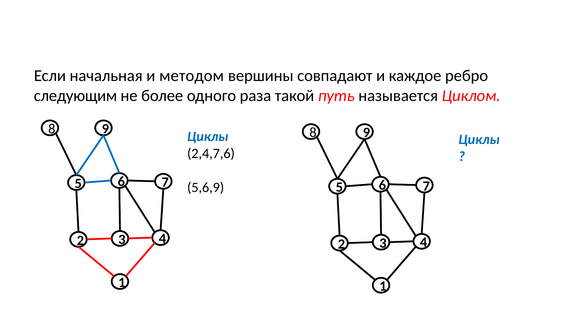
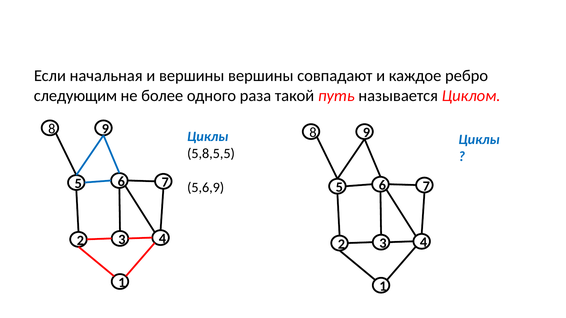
и методом: методом -> вершины
2,4,7,6: 2,4,7,6 -> 5,8,5,5
